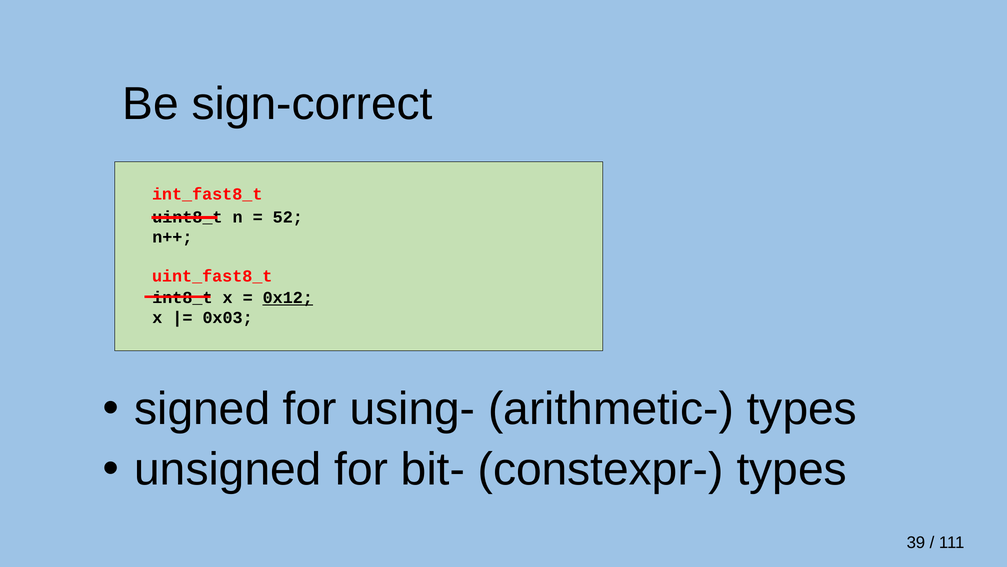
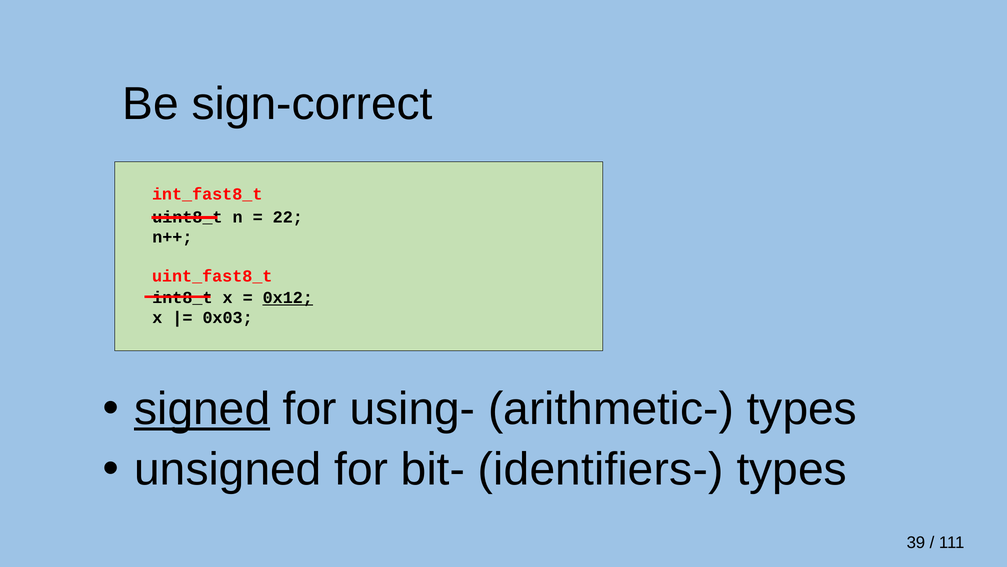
52: 52 -> 22
signed underline: none -> present
constexpr-: constexpr- -> identifiers-
